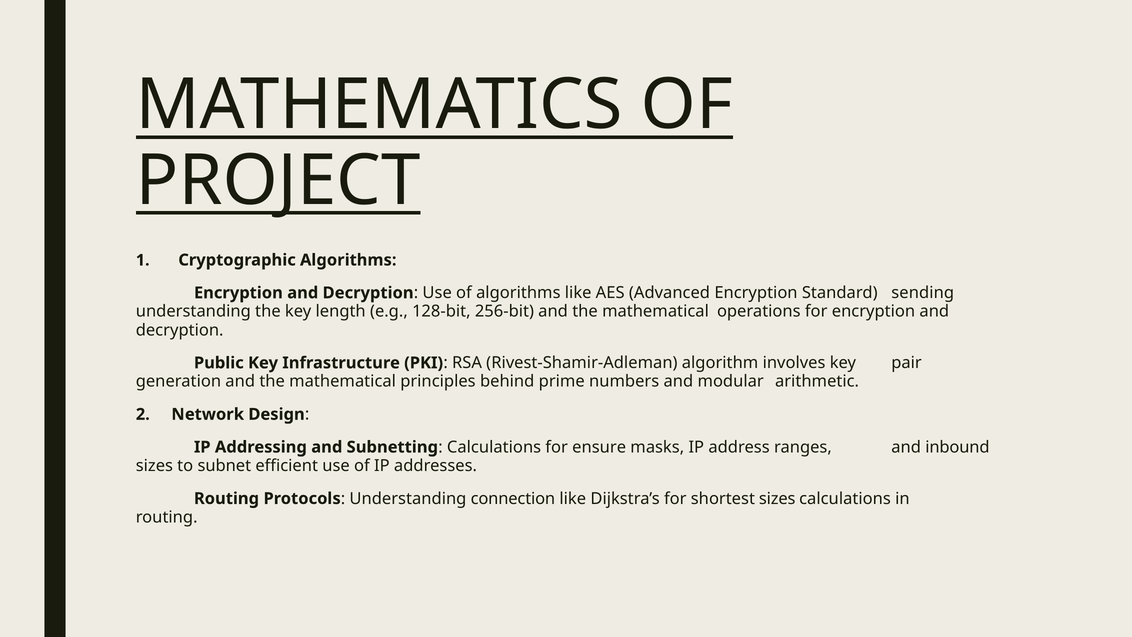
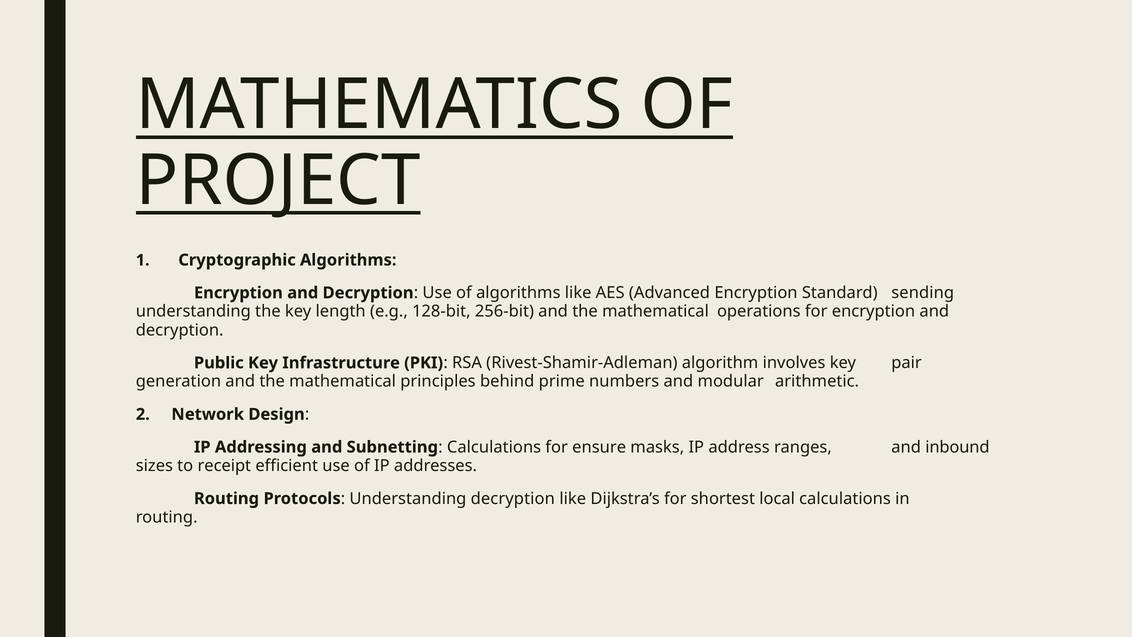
subnet: subnet -> receipt
Understanding connection: connection -> decryption
shortest sizes: sizes -> local
